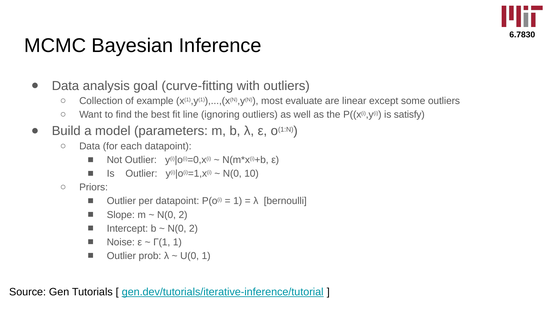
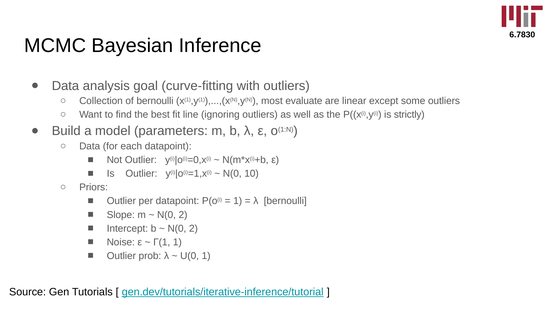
of example: example -> bernoulli
satisfy: satisfy -> strictly
